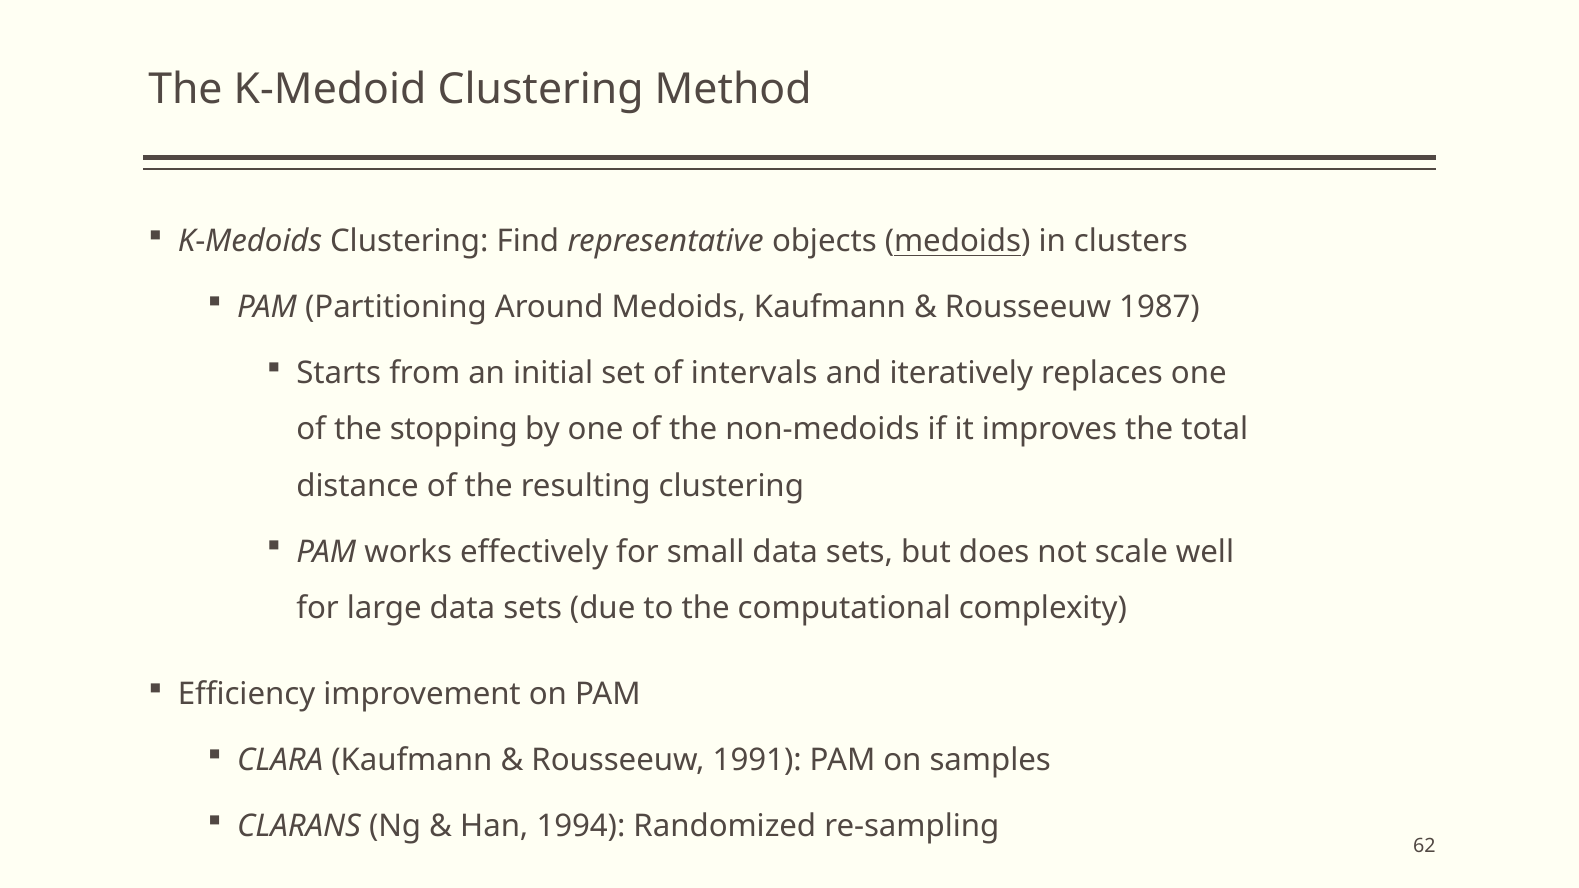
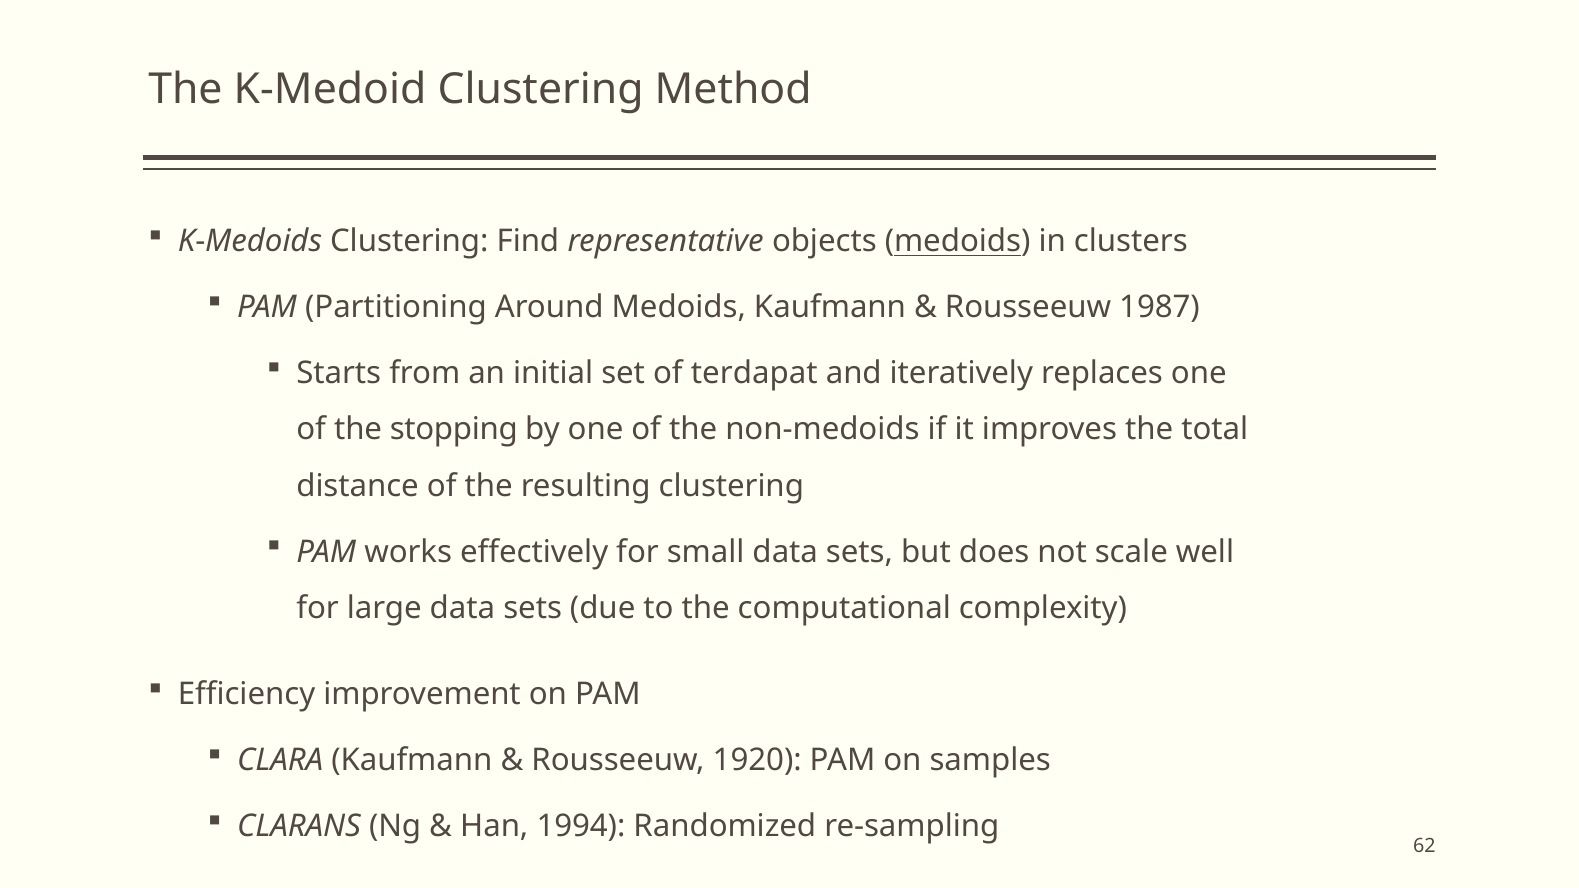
intervals: intervals -> terdapat
1991: 1991 -> 1920
